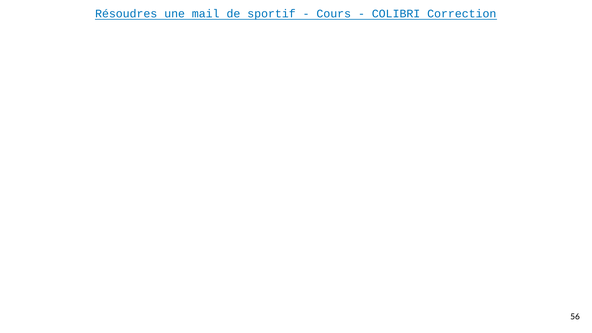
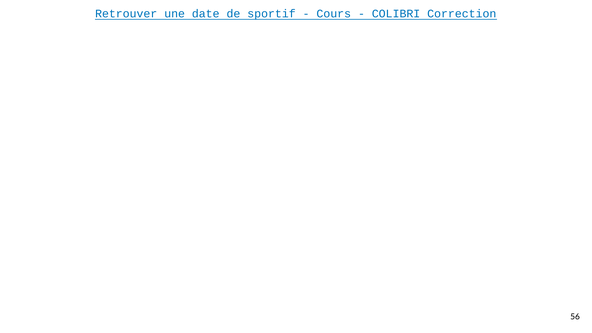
Résoudres: Résoudres -> Retrouver
mail: mail -> date
